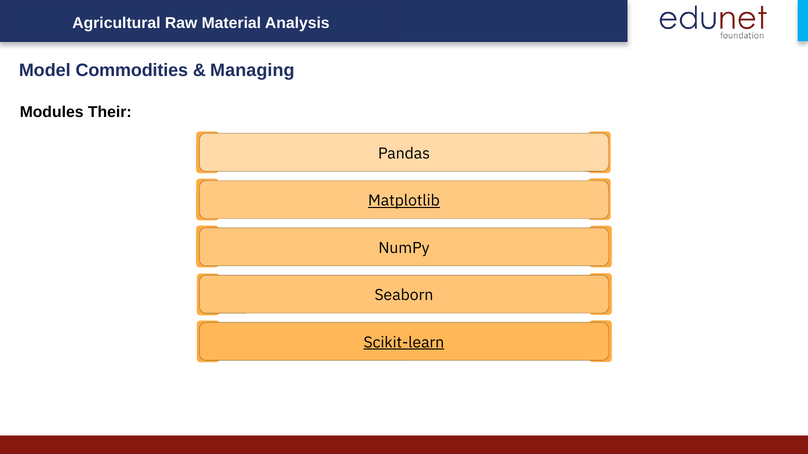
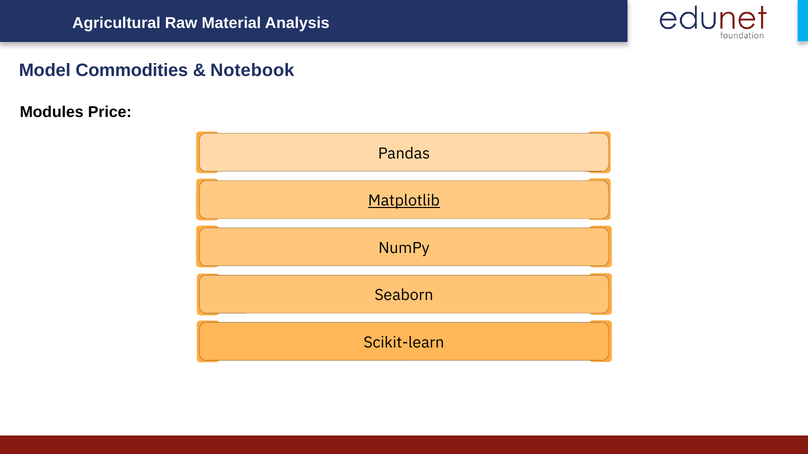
Managing: Managing -> Notebook
Their: Their -> Price
Scikit-learn underline: present -> none
